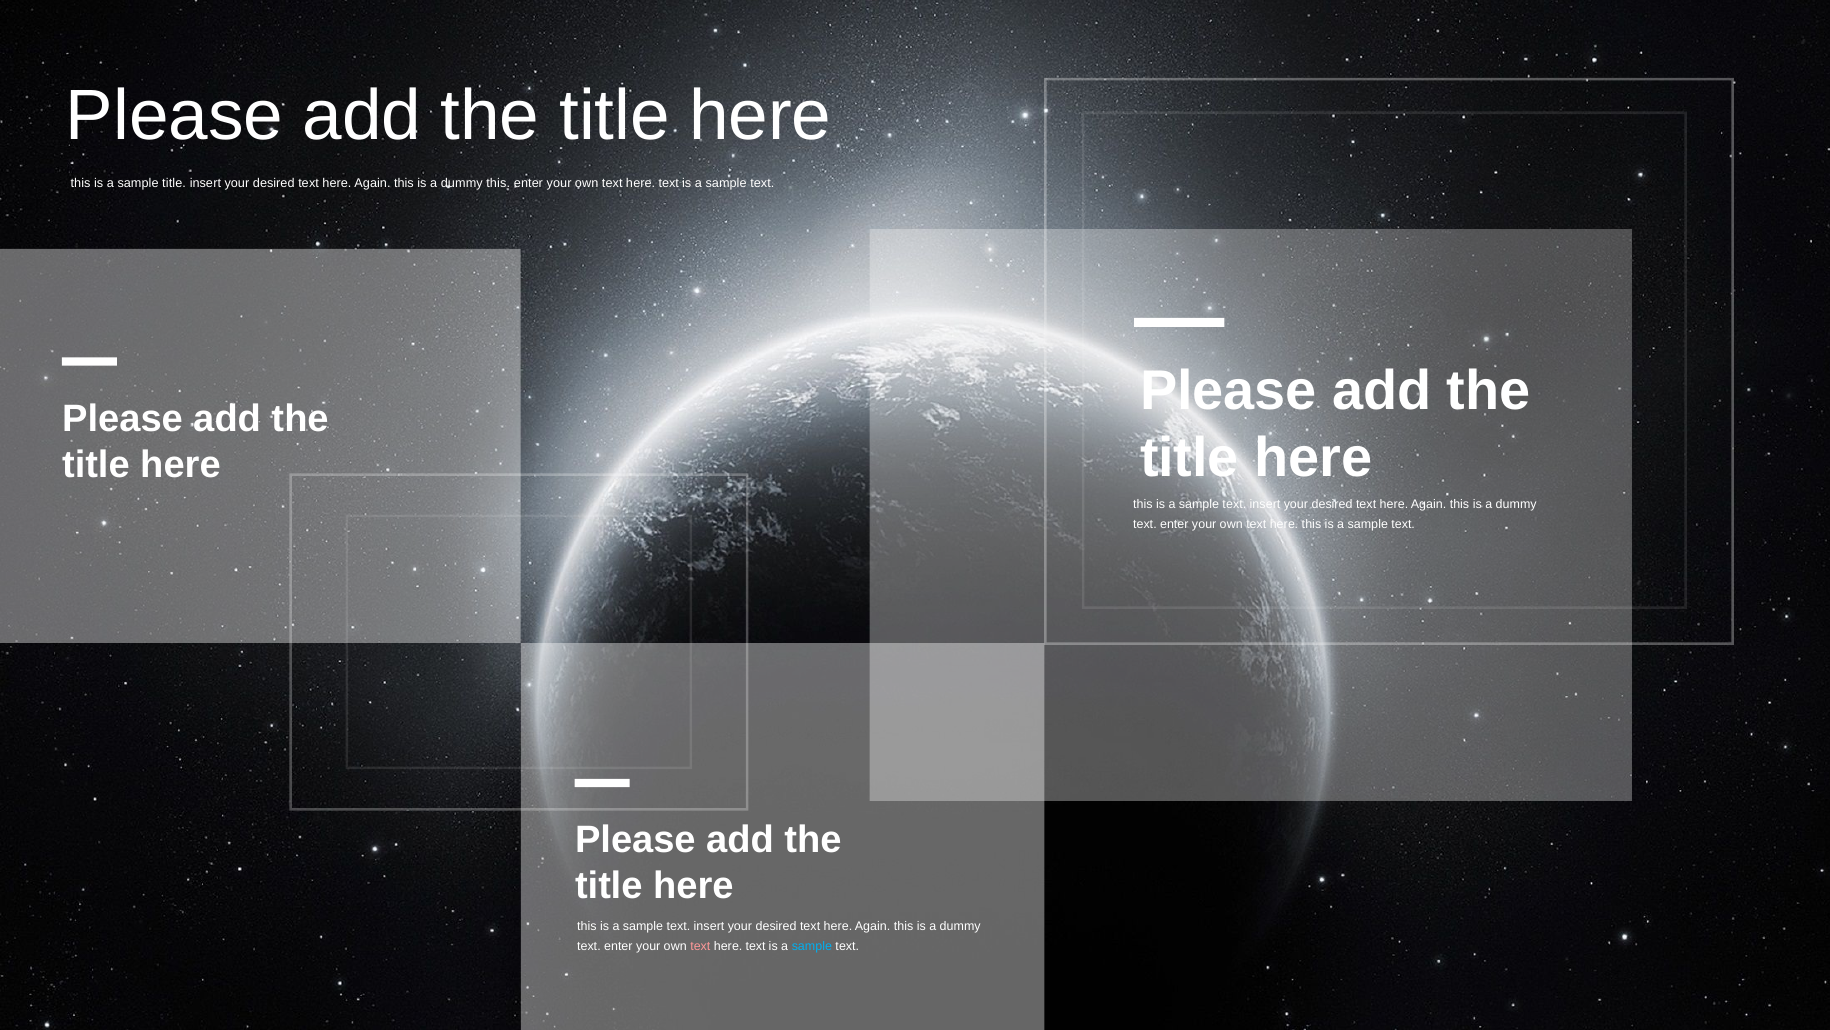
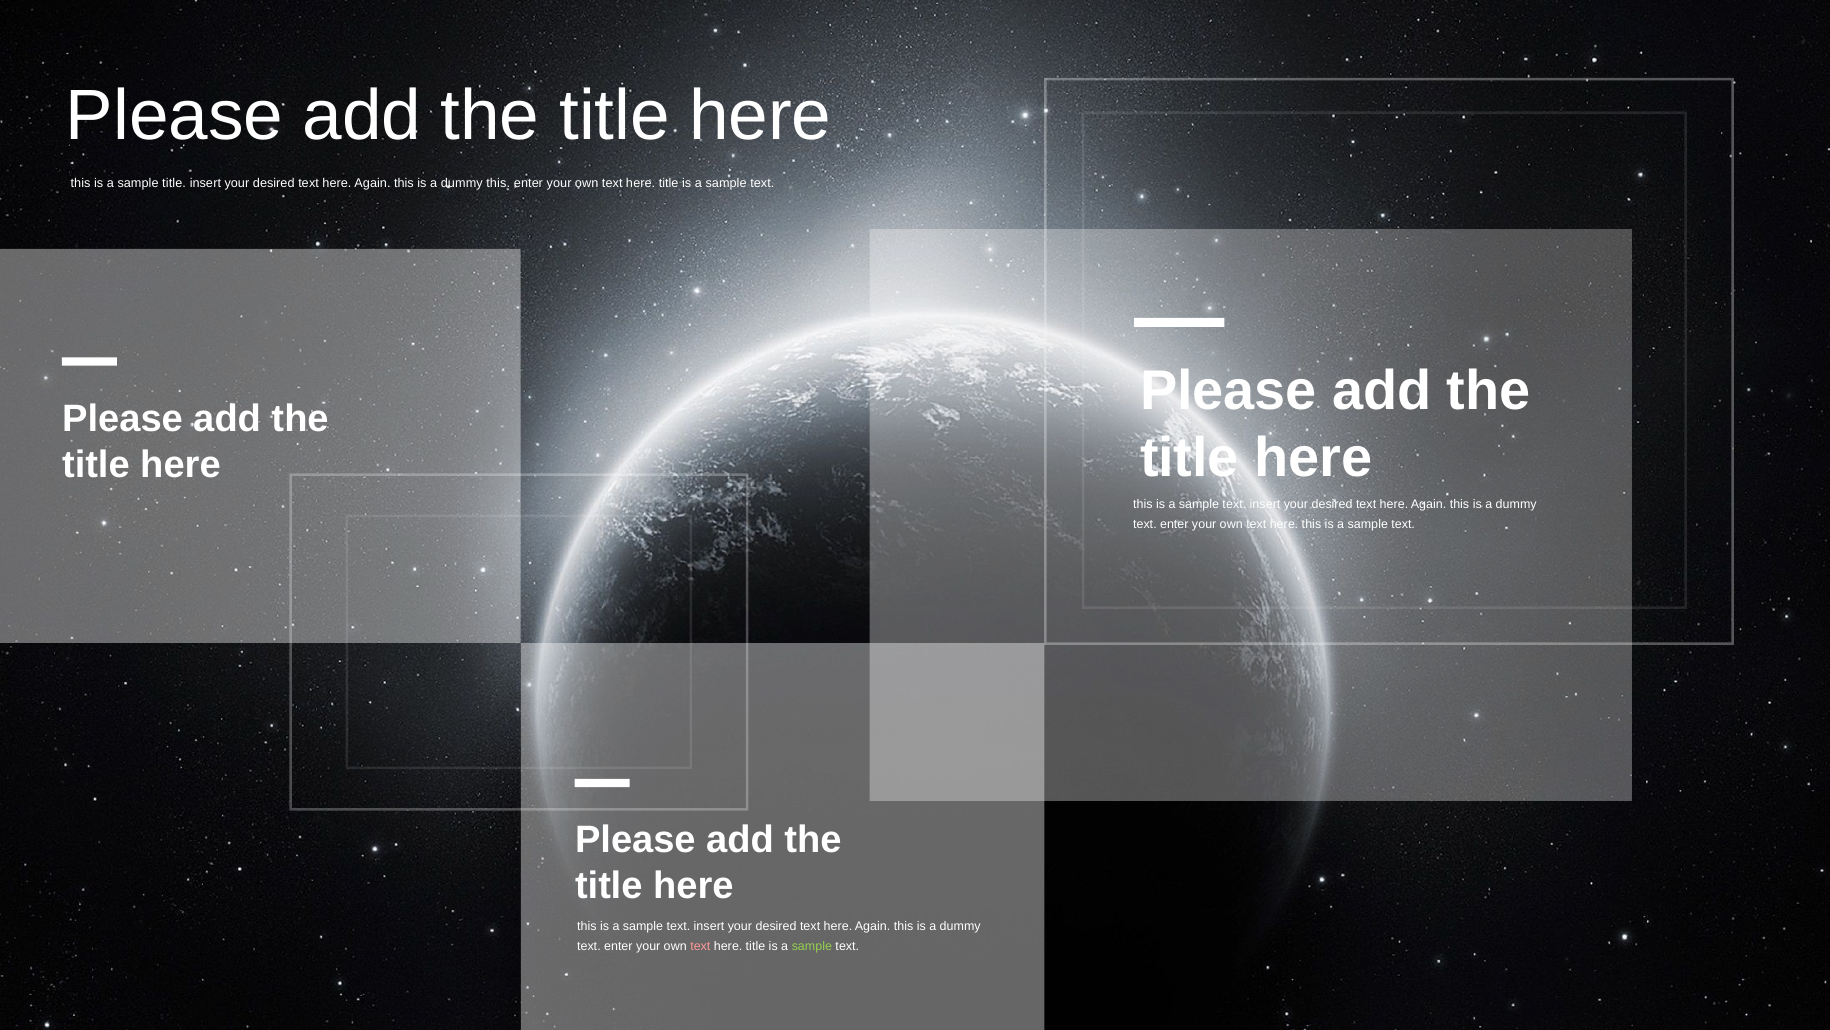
text at (669, 183): text -> title
text at (756, 946): text -> title
sample at (812, 946) colour: light blue -> light green
